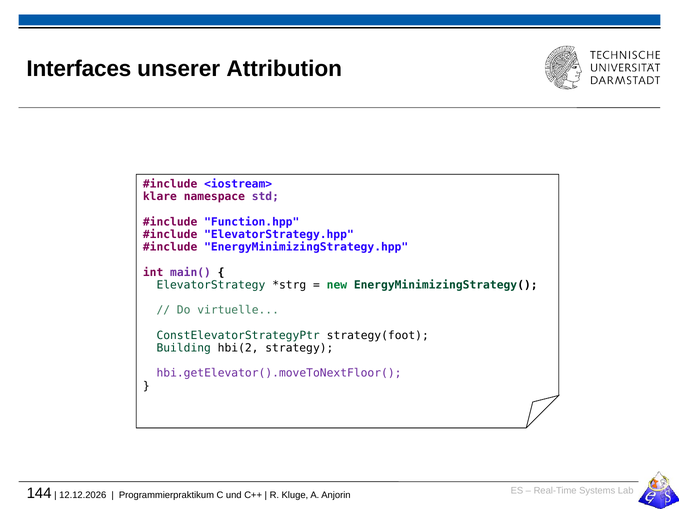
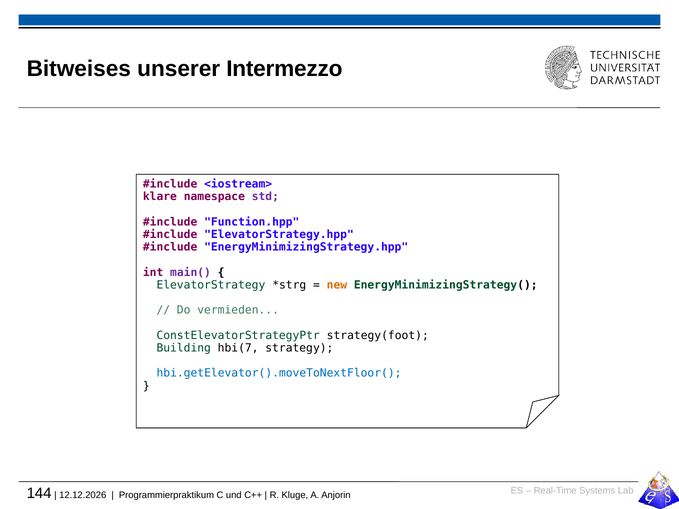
Interfaces: Interfaces -> Bitweises
Attribution: Attribution -> Intermezzo
new colour: green -> orange
virtuelle: virtuelle -> vermieden
hbi(2: hbi(2 -> hbi(7
hbi.getElevator().moveToNextFloor( colour: purple -> blue
